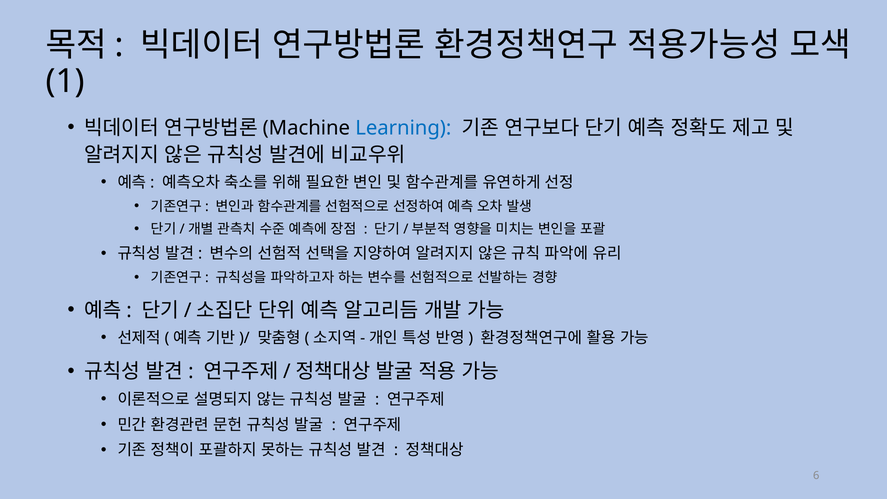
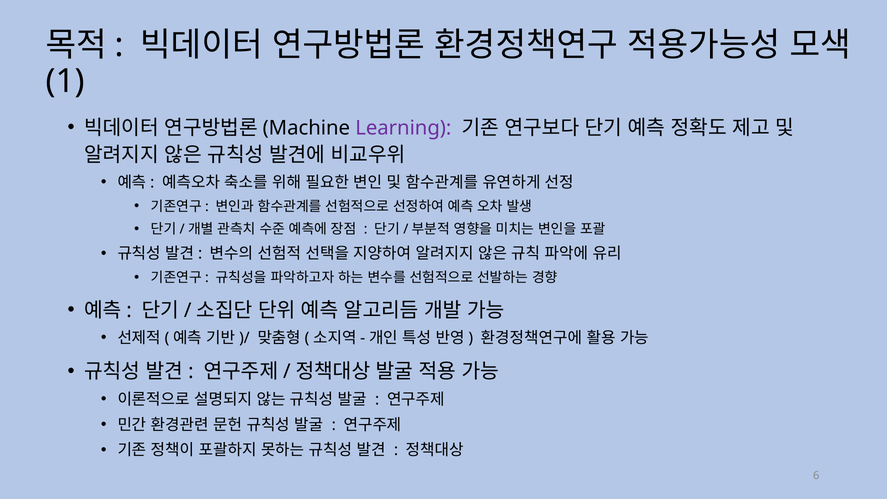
Learning colour: blue -> purple
